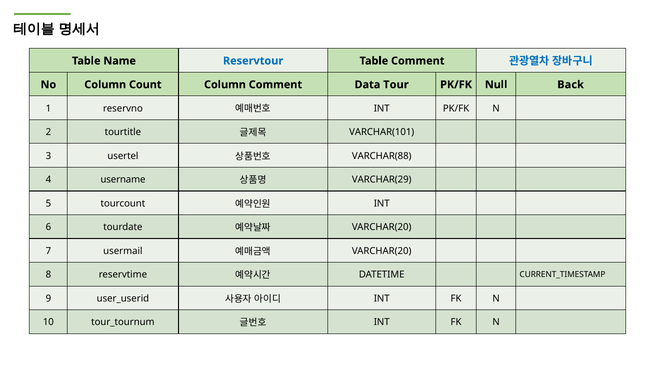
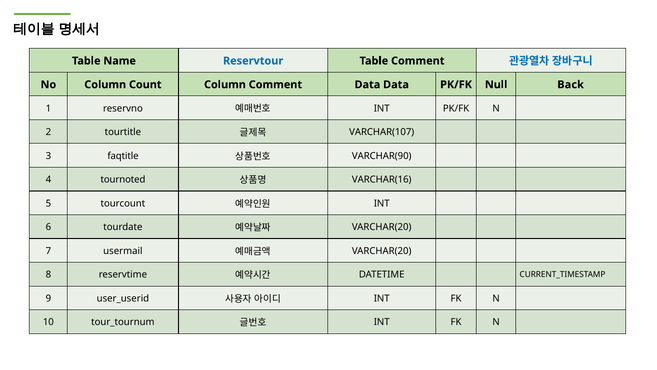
Data Tour: Tour -> Data
VARCHAR(101: VARCHAR(101 -> VARCHAR(107
usertel: usertel -> faqtitle
VARCHAR(88: VARCHAR(88 -> VARCHAR(90
username: username -> tournoted
VARCHAR(29: VARCHAR(29 -> VARCHAR(16
